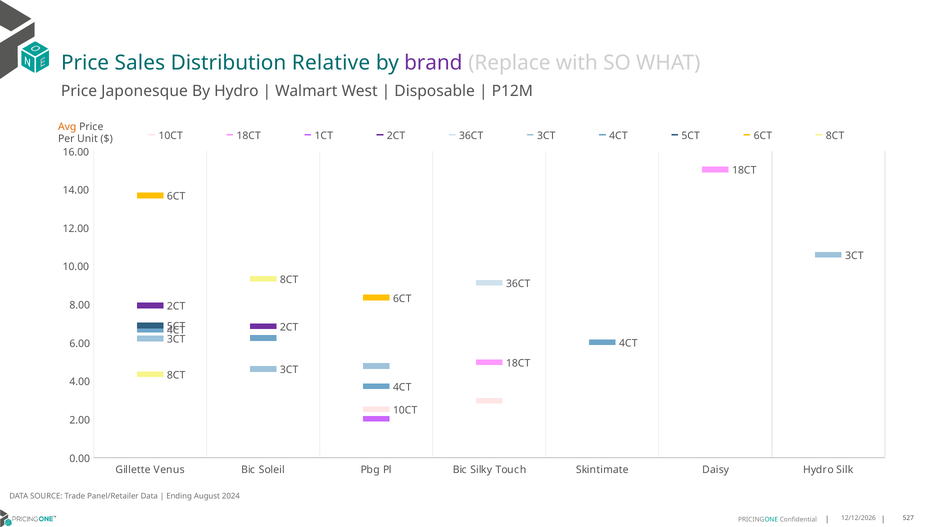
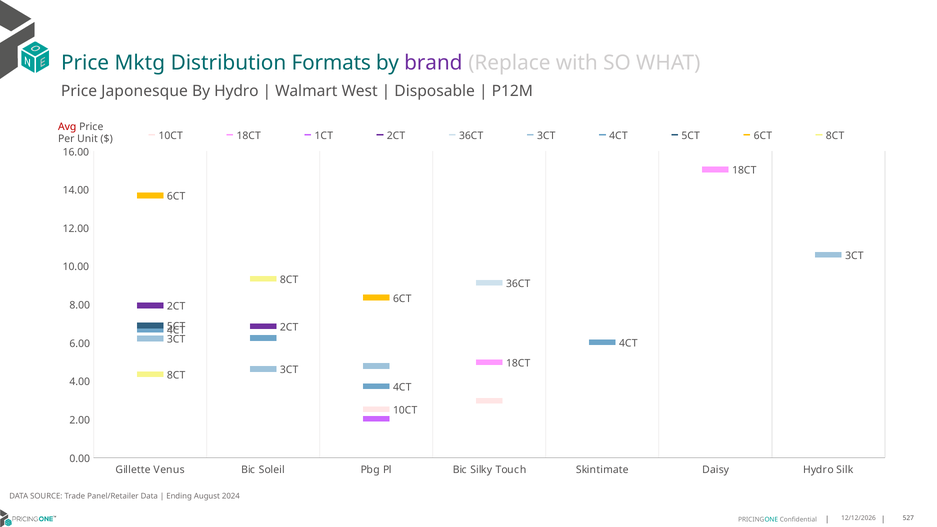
Sales: Sales -> Mktg
Relative: Relative -> Formats
Avg colour: orange -> red
